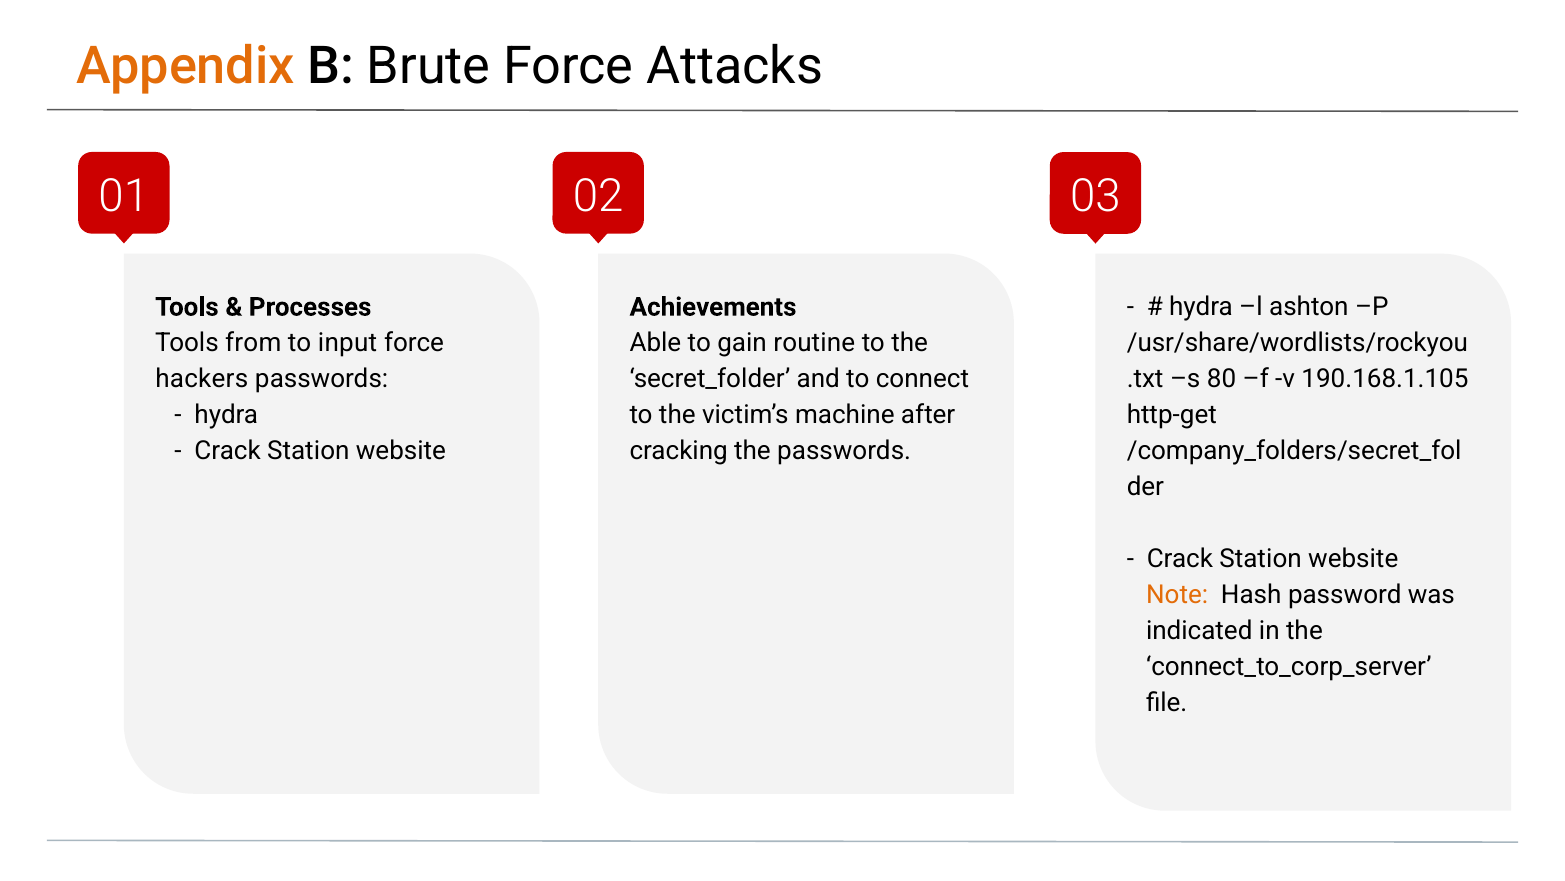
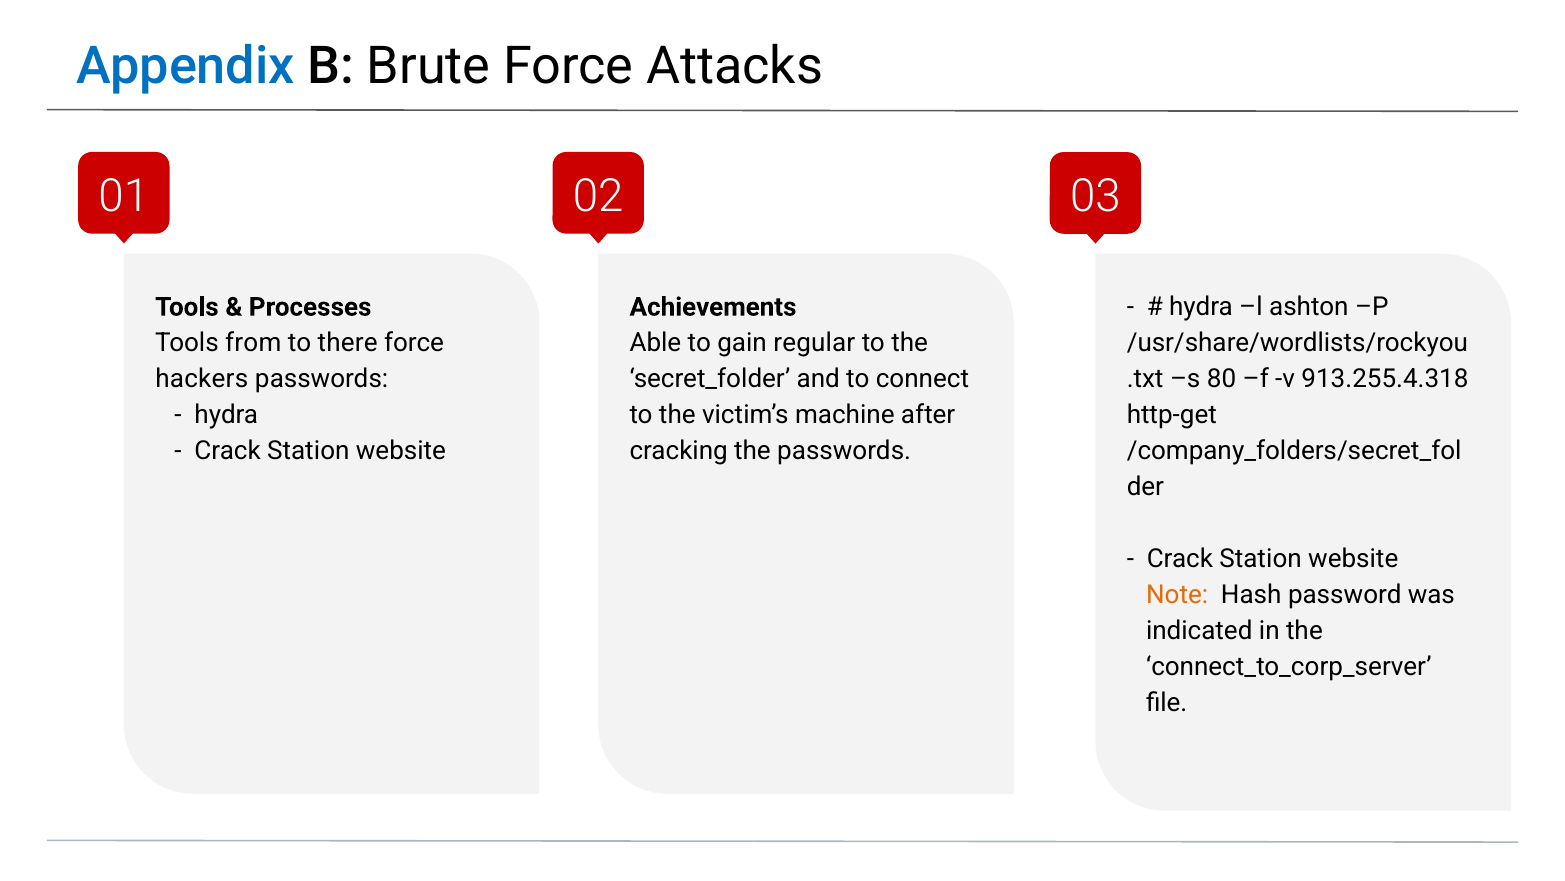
Appendix colour: orange -> blue
input: input -> there
routine: routine -> regular
190.168.1.105: 190.168.1.105 -> 913.255.4.318
